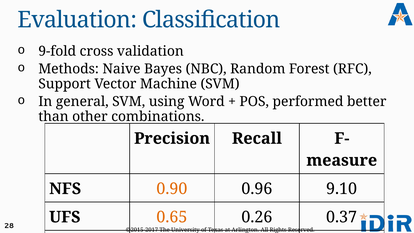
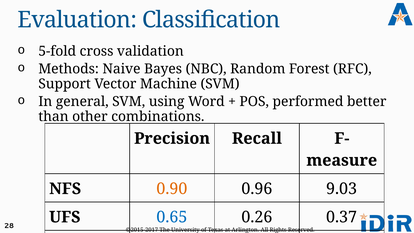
9-fold: 9-fold -> 5-fold
9.10: 9.10 -> 9.03
0.65 colour: orange -> blue
